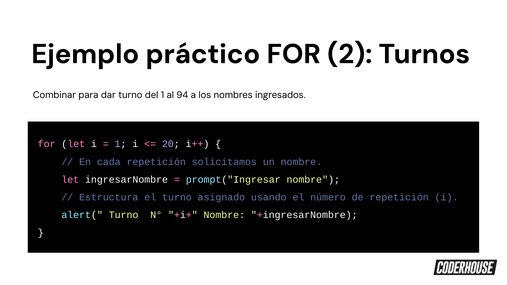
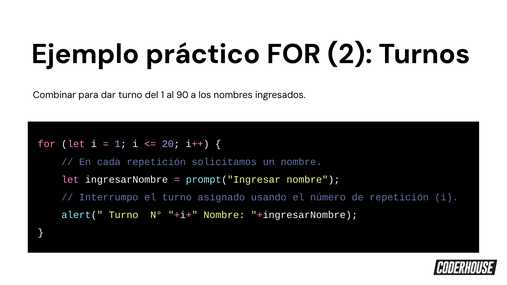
94: 94 -> 90
Estructura: Estructura -> Interrumpo
